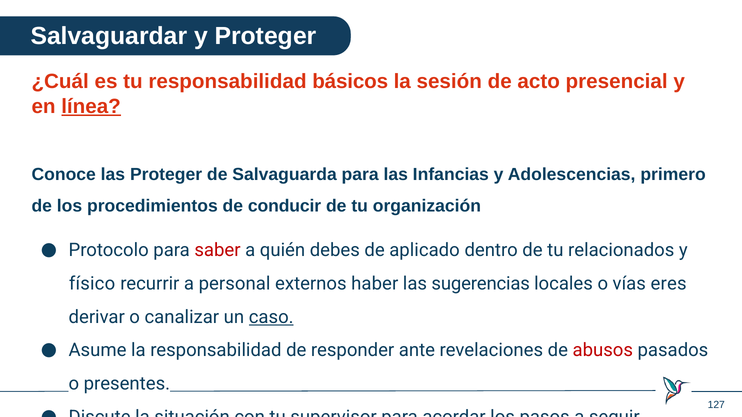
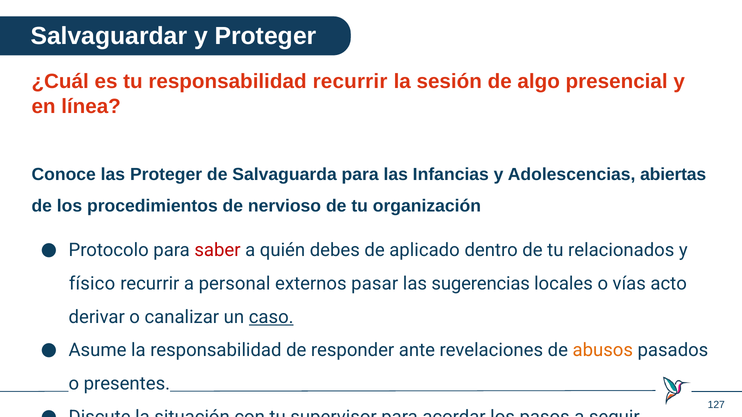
responsabilidad básicos: básicos -> recurrir
acto: acto -> algo
línea underline: present -> none
primero: primero -> abiertas
conducir: conducir -> nervioso
haber: haber -> pasar
eres: eres -> acto
abusos colour: red -> orange
